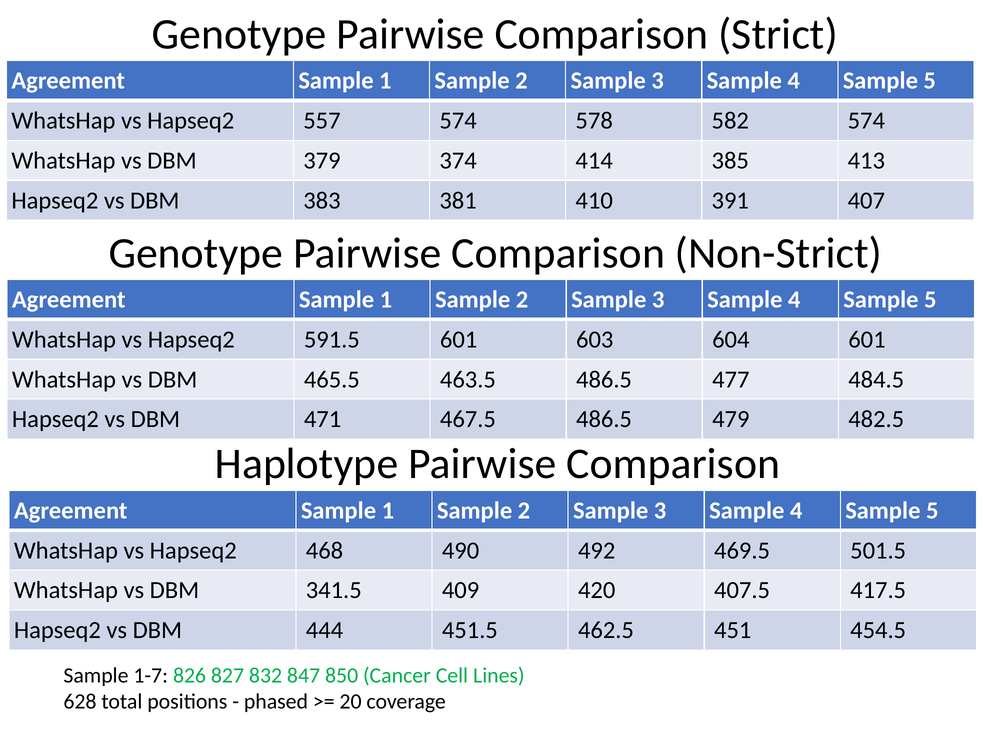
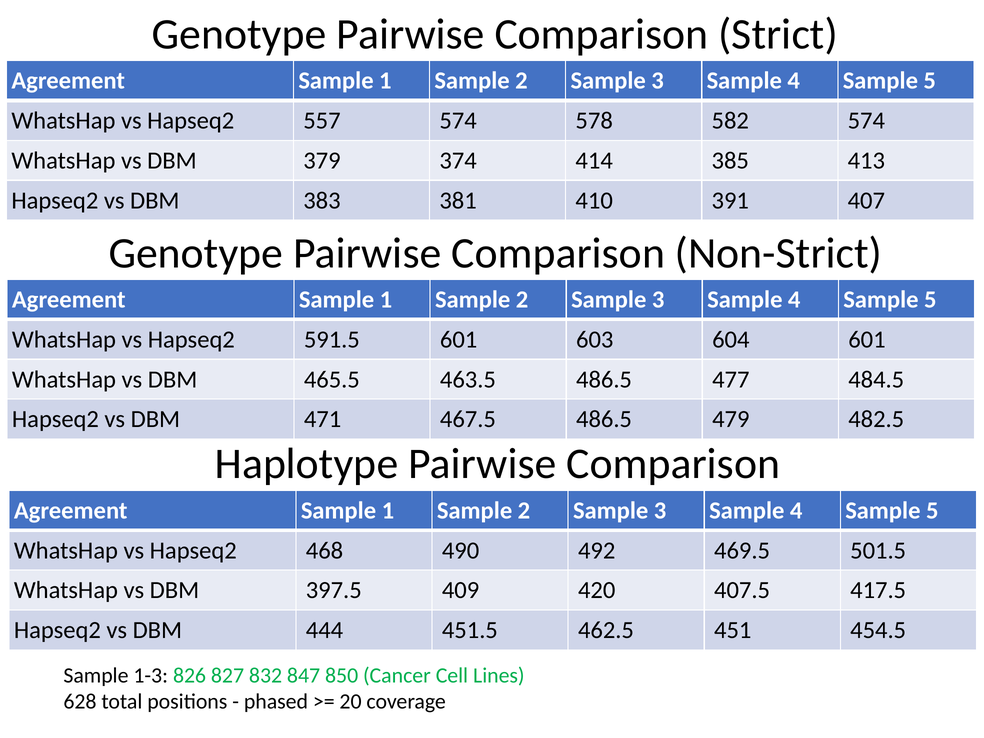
341.5: 341.5 -> 397.5
1-7: 1-7 -> 1-3
